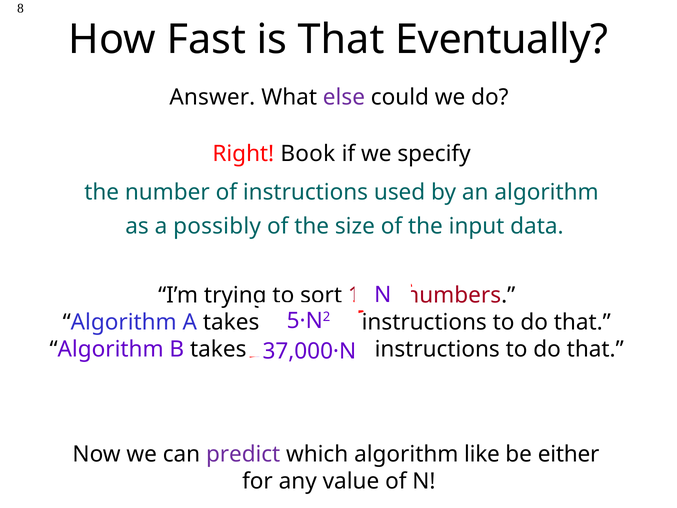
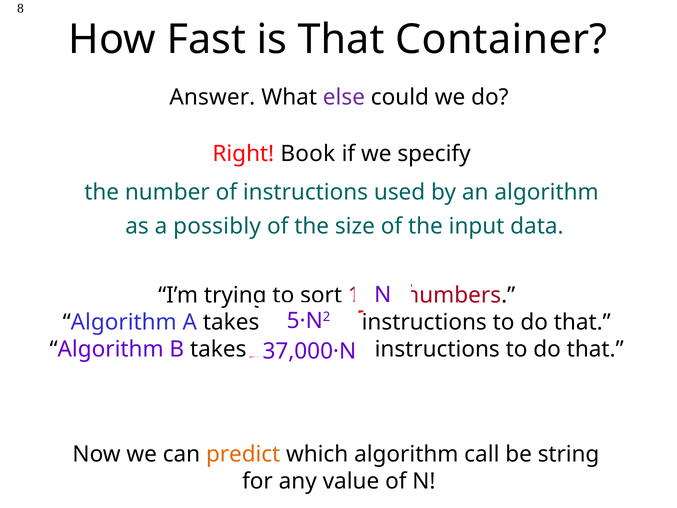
Eventually: Eventually -> Container
predict colour: purple -> orange
like: like -> call
either: either -> string
